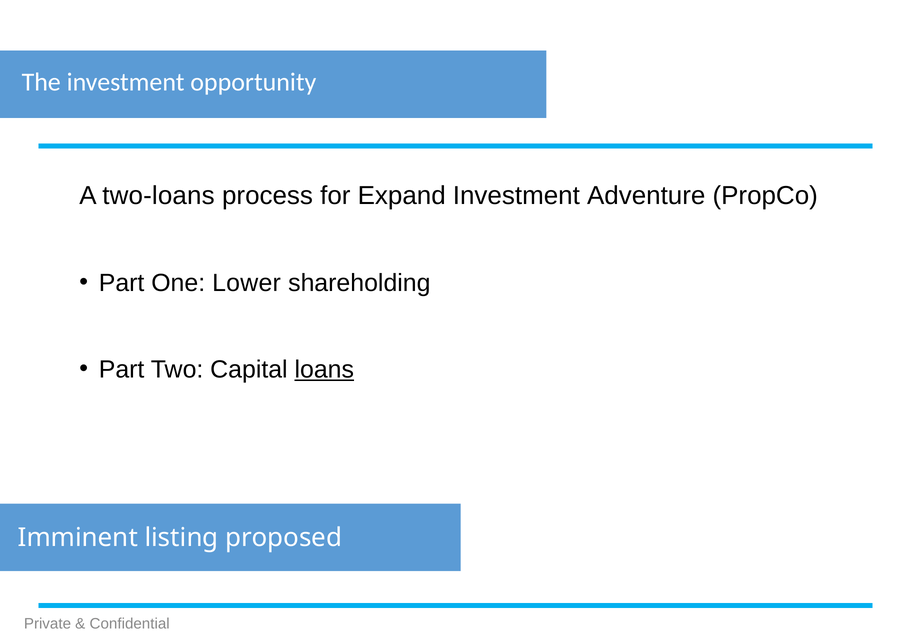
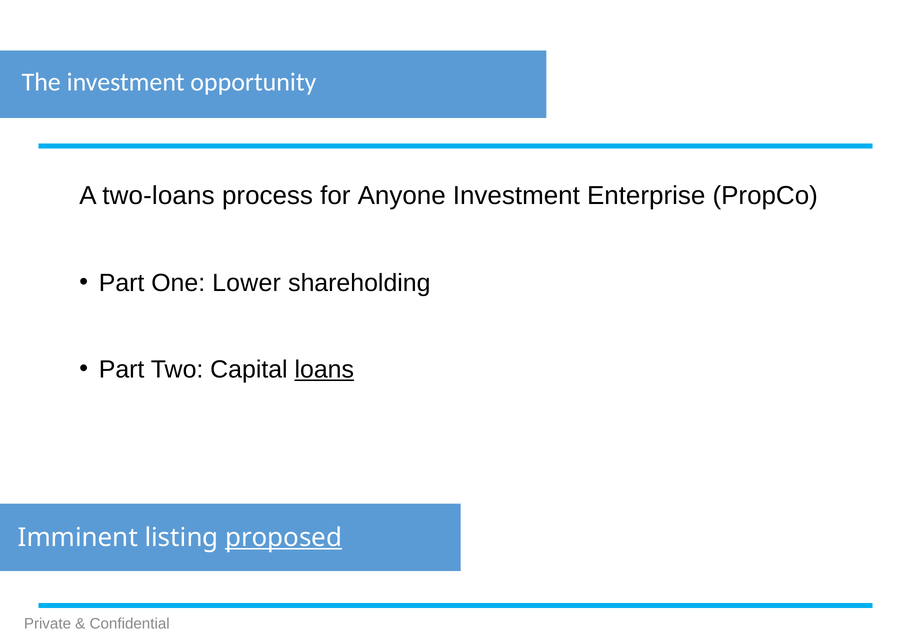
Expand: Expand -> Anyone
Adventure: Adventure -> Enterprise
proposed underline: none -> present
